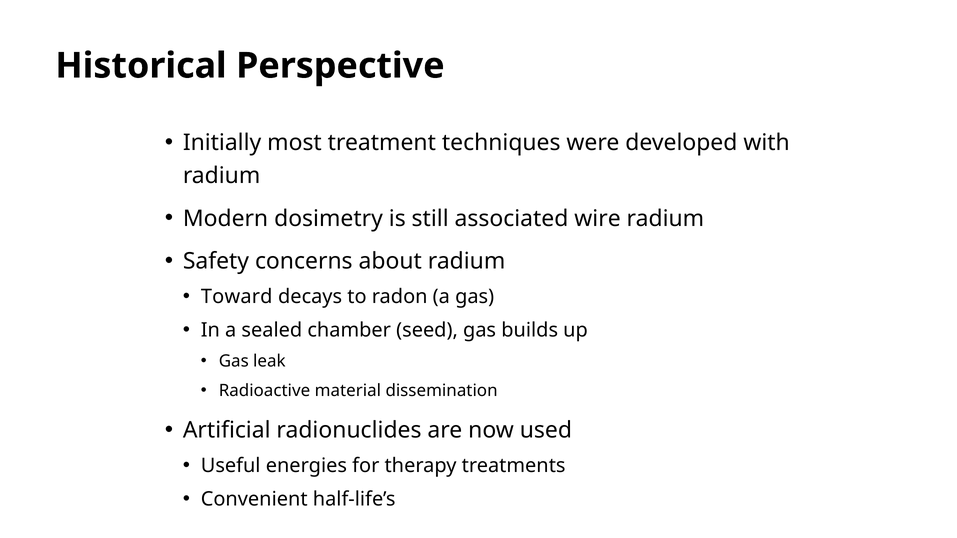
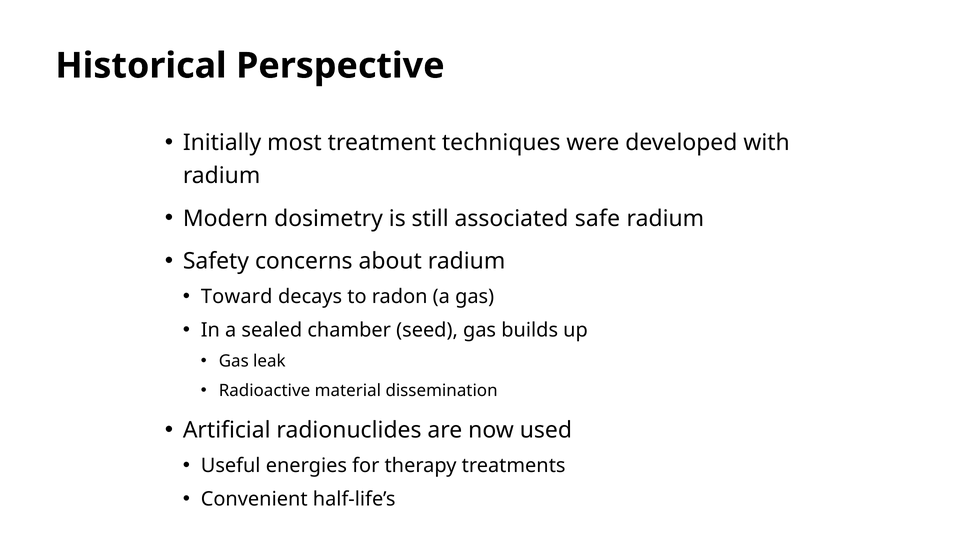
wire: wire -> safe
